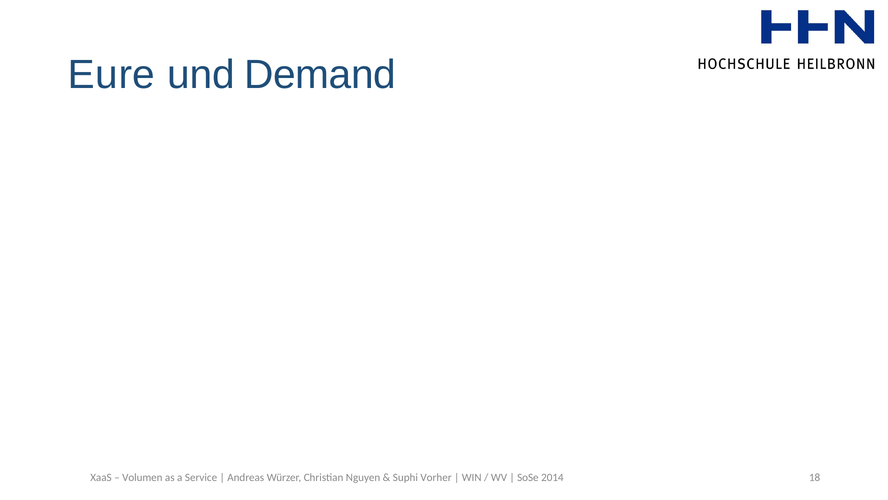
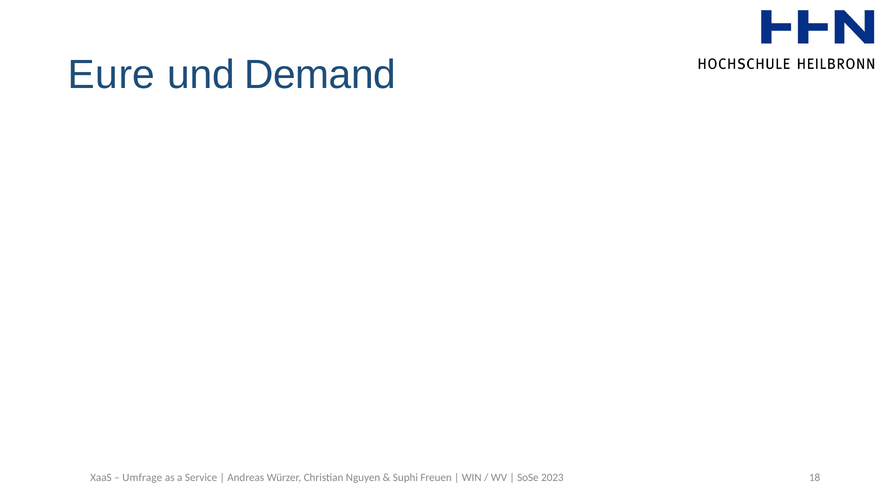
Volumen: Volumen -> Umfrage
Vorher: Vorher -> Freuen
2014: 2014 -> 2023
